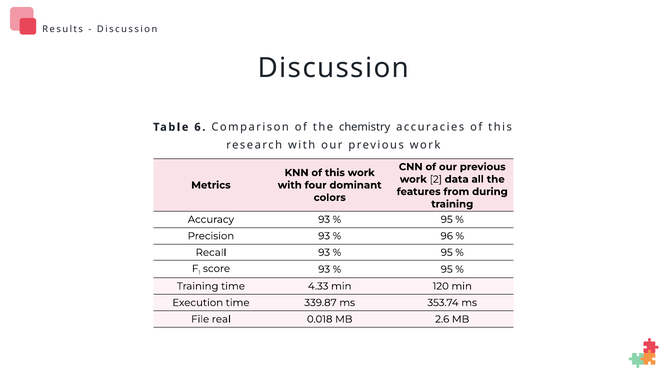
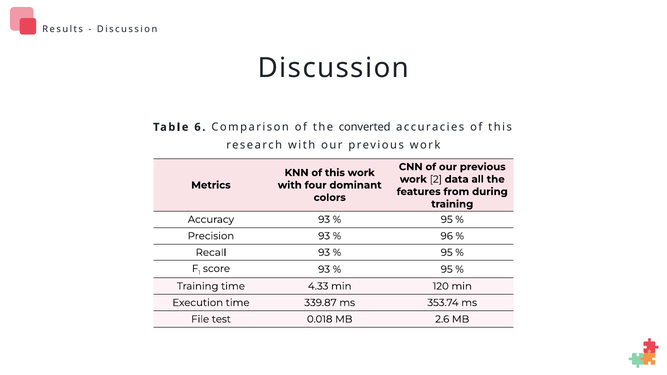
chemistry: chemistry -> converted
real: real -> test
